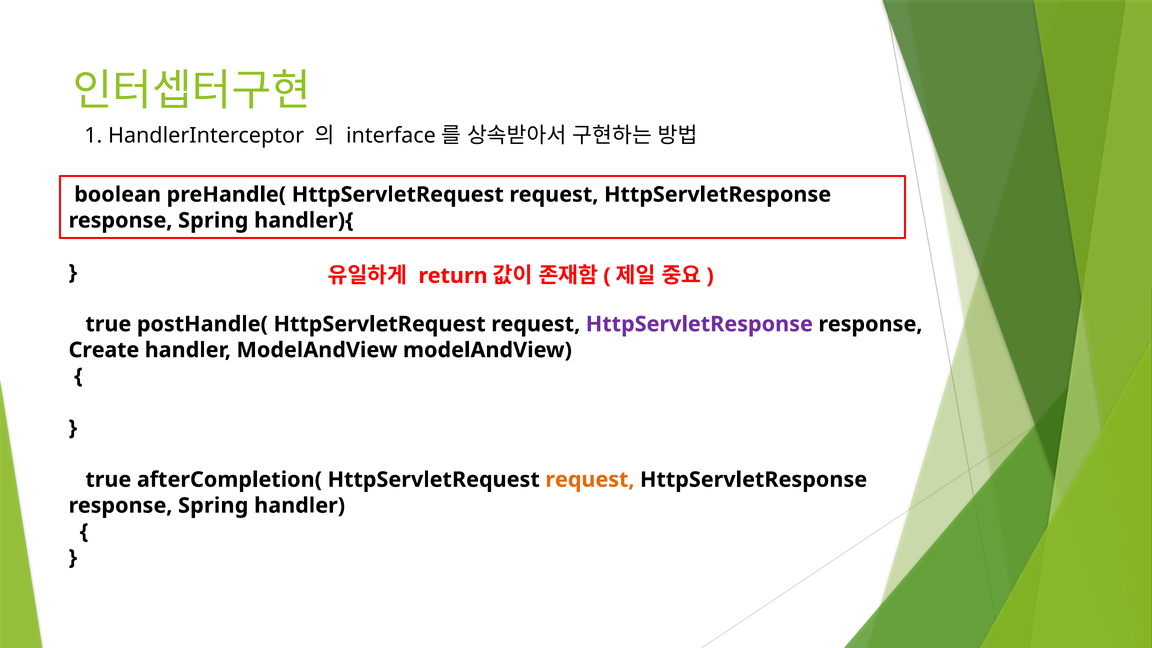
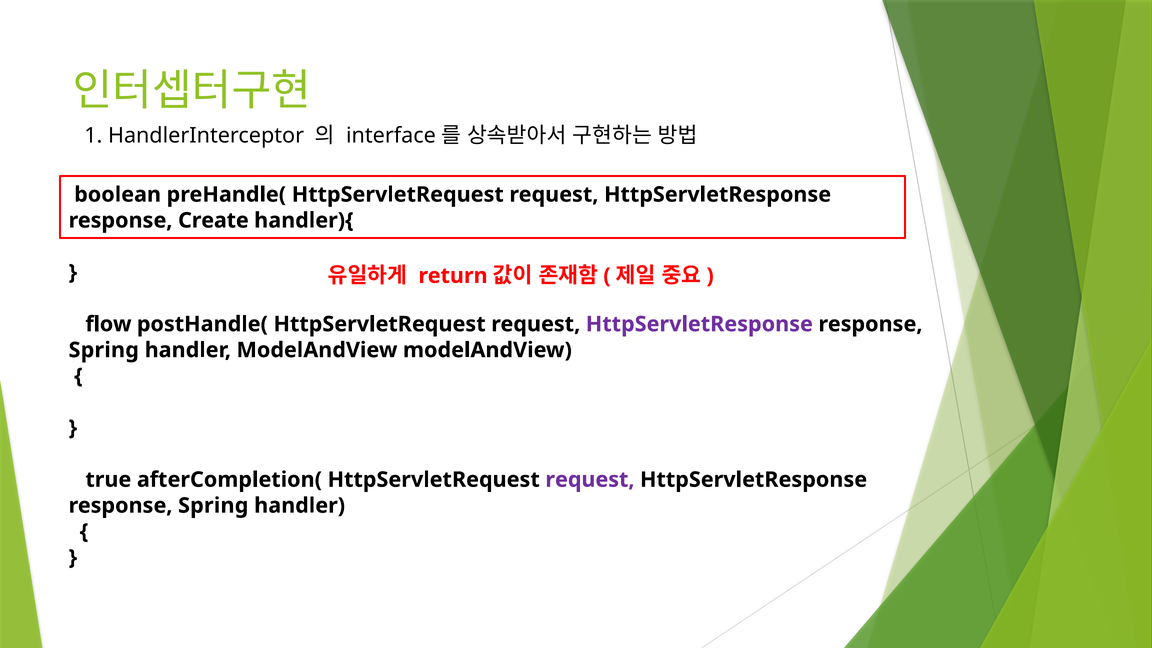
Spring at (213, 220): Spring -> Create
true at (108, 324): true -> flow
Create at (104, 350): Create -> Spring
request at (590, 480) colour: orange -> purple
